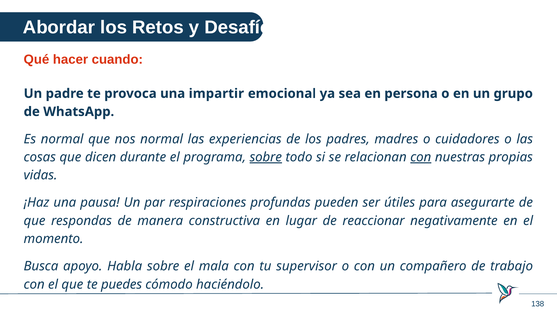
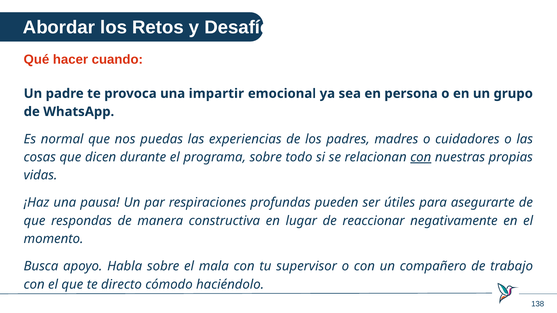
nos normal: normal -> puedas
sobre at (266, 157) underline: present -> none
puedes: puedes -> directo
